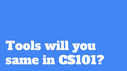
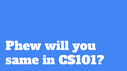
Tools: Tools -> Phew
